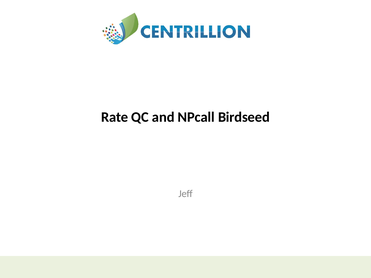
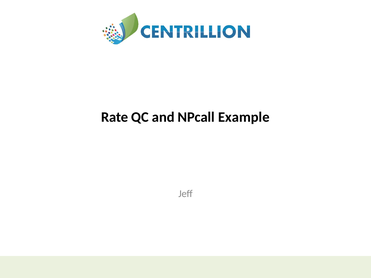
Birdseed: Birdseed -> Example
